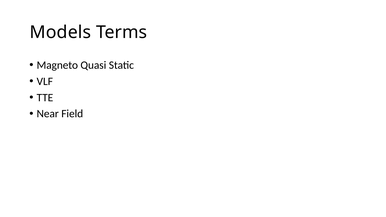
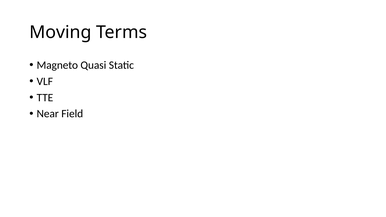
Models: Models -> Moving
